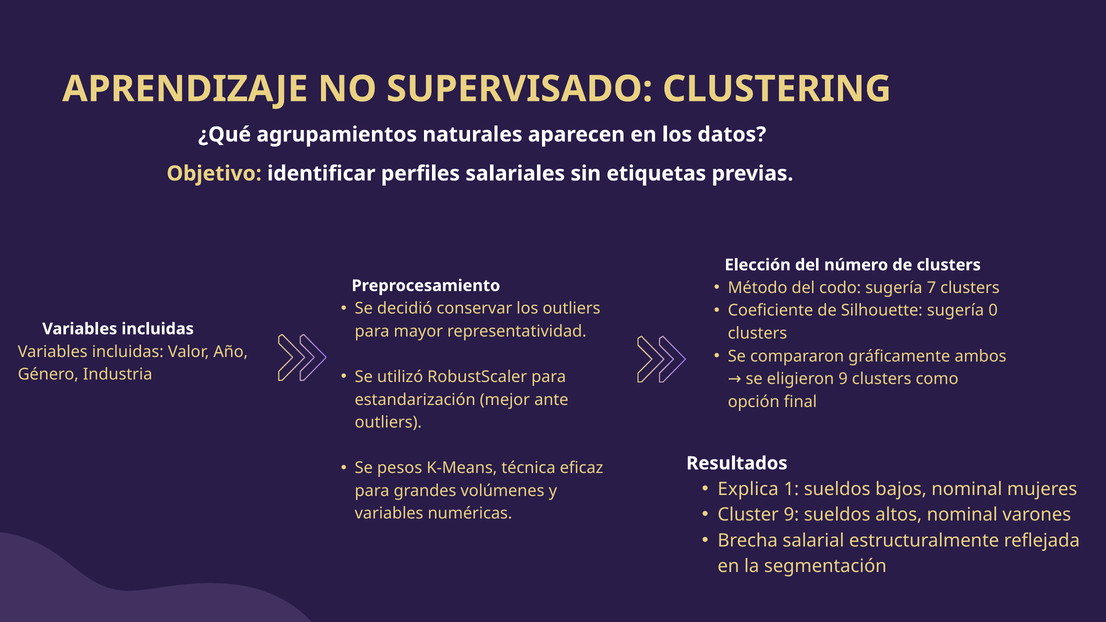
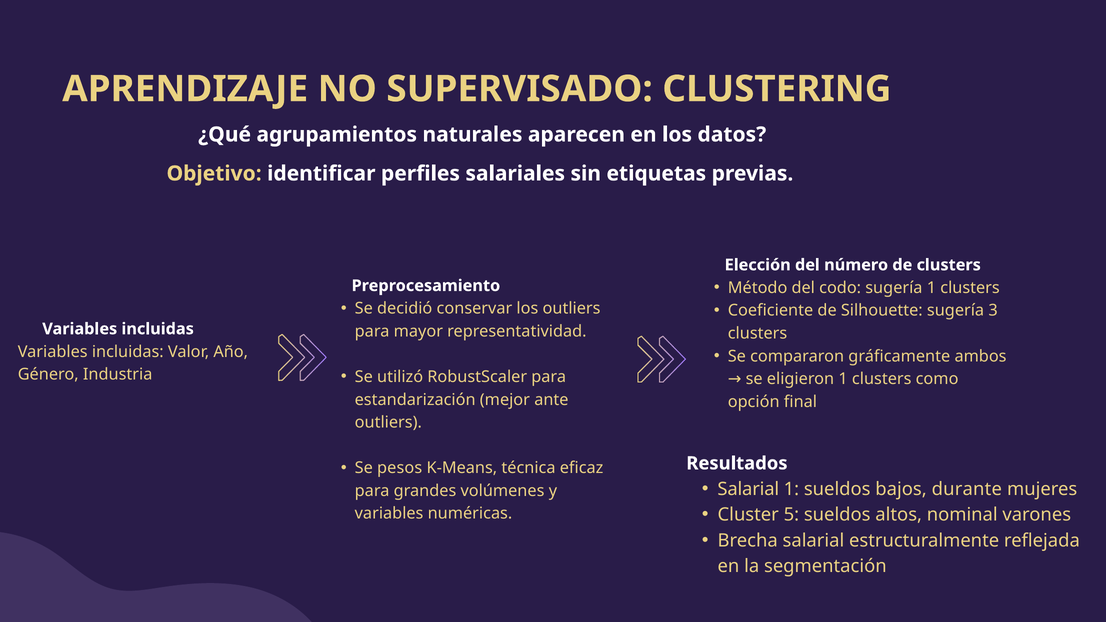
sugería 7: 7 -> 1
0: 0 -> 3
eligieron 9: 9 -> 1
Explica at (748, 489): Explica -> Salarial
bajos nominal: nominal -> durante
Cluster 9: 9 -> 5
